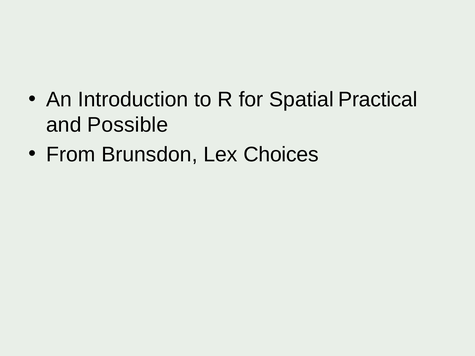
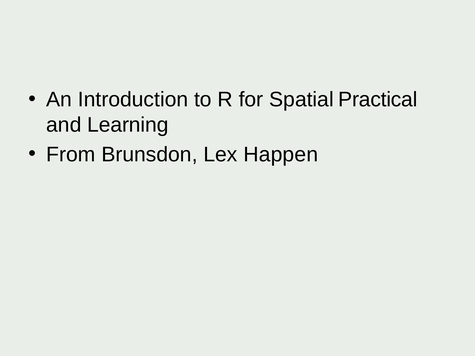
Possible: Possible -> Learning
Choices: Choices -> Happen
